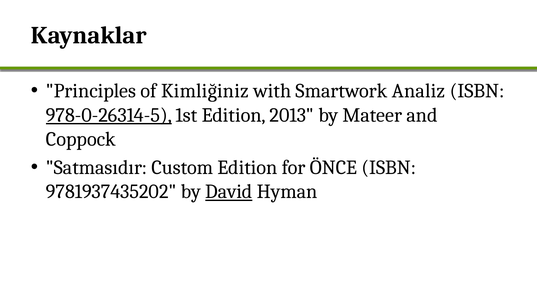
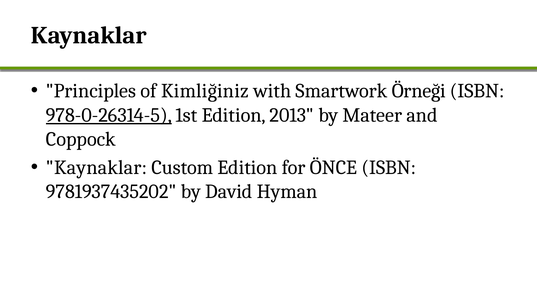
Analiz: Analiz -> Örneği
Satmasıdır at (97, 167): Satmasıdır -> Kaynaklar
David underline: present -> none
